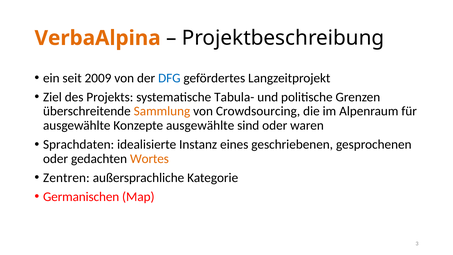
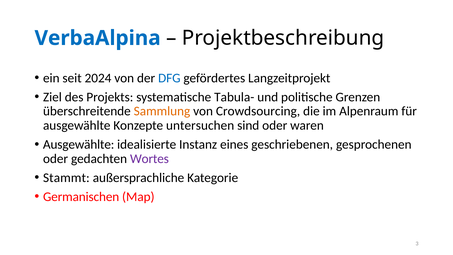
VerbaAlpina colour: orange -> blue
2009: 2009 -> 2024
Konzepte ausgewählte: ausgewählte -> untersuchen
Sprachdaten at (79, 144): Sprachdaten -> Ausgewählte
Wortes colour: orange -> purple
Zentren: Zentren -> Stammt
